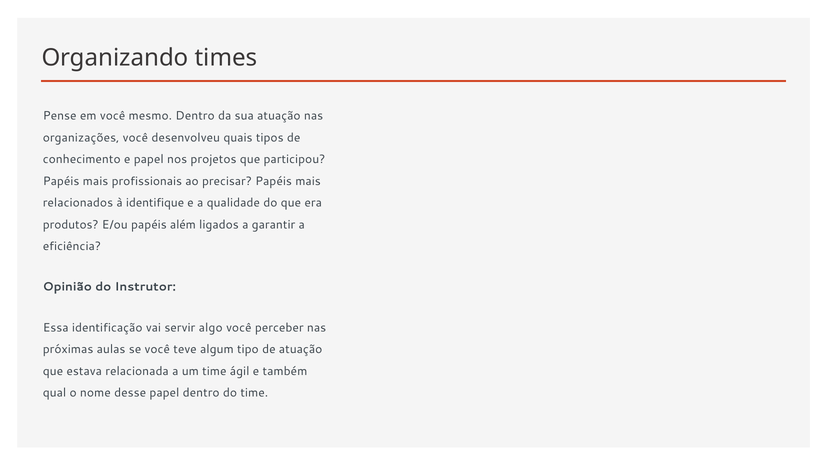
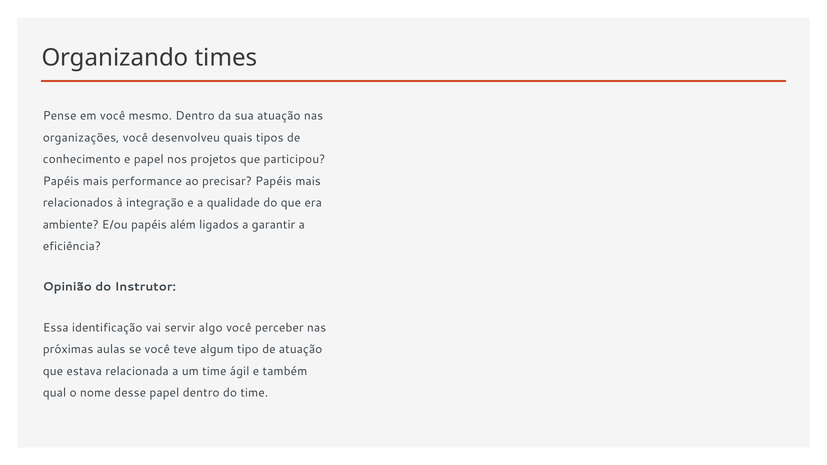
profissionais: profissionais -> performance
identifique: identifique -> integração
produtos: produtos -> ambiente
